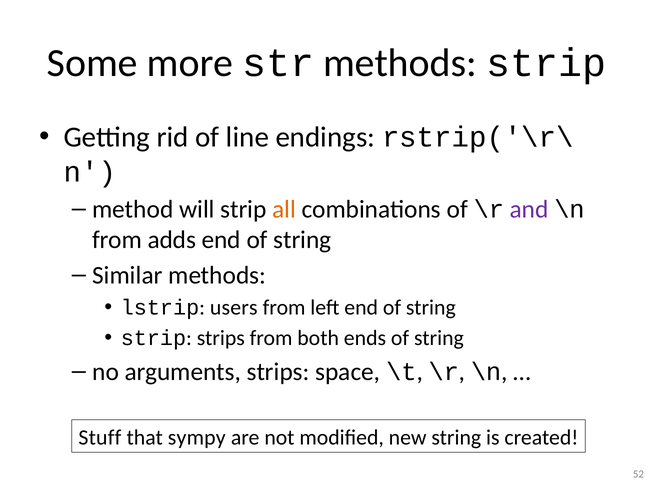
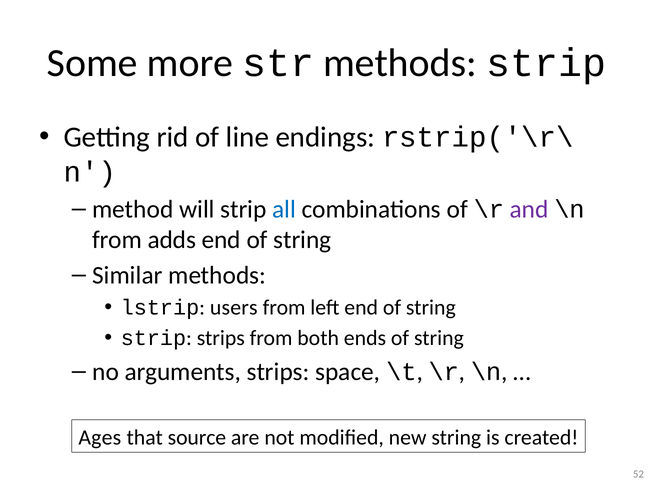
all colour: orange -> blue
Stuff: Stuff -> Ages
sympy: sympy -> source
